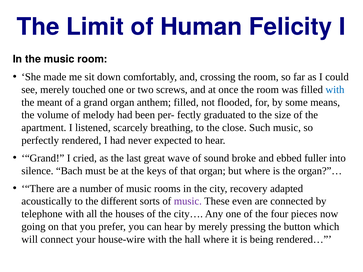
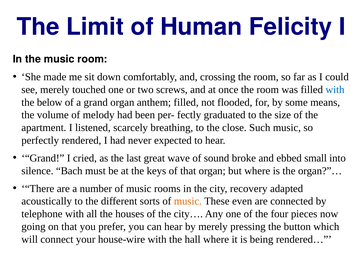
meant: meant -> below
fuller: fuller -> small
music at (188, 201) colour: purple -> orange
